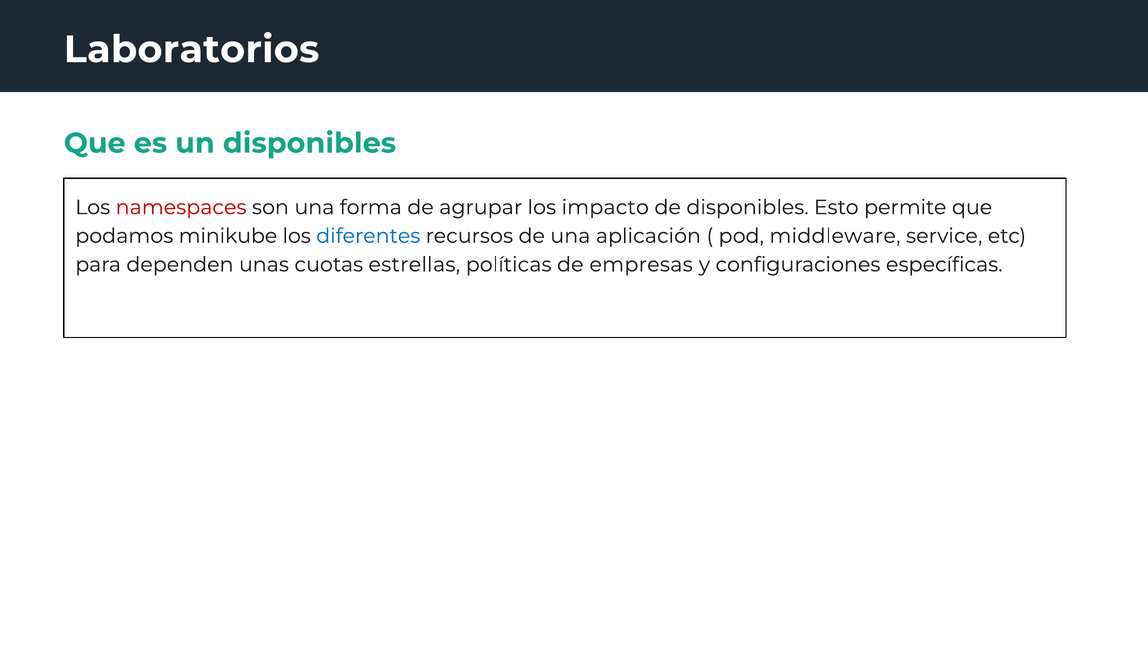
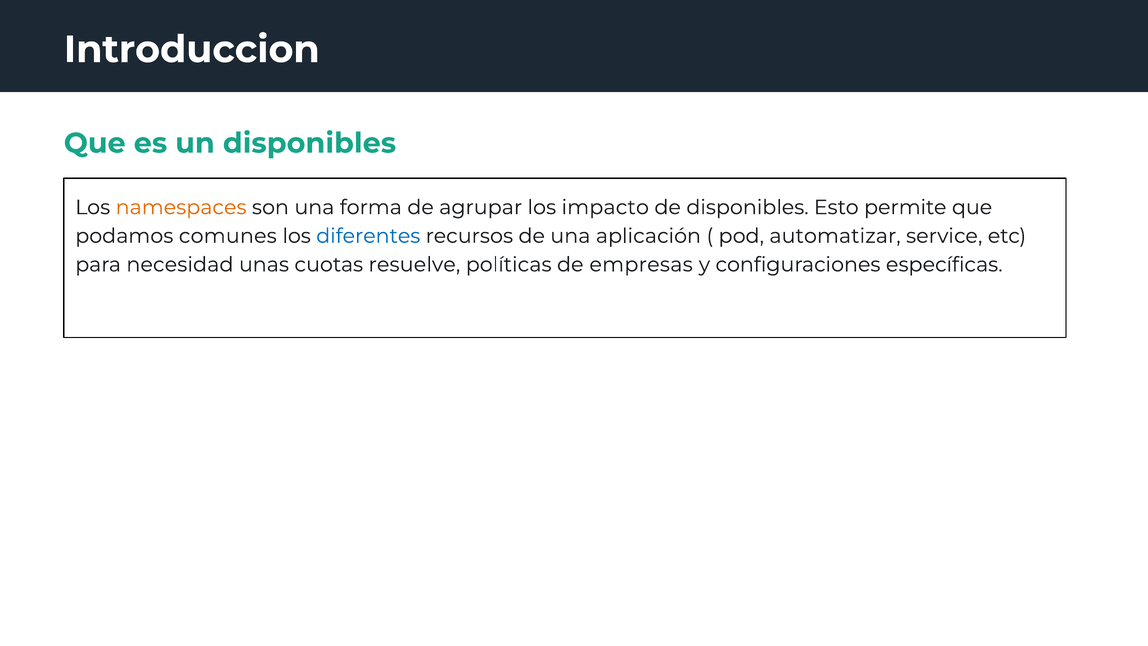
Laboratorios: Laboratorios -> Introduccion
namespaces colour: red -> orange
minikube: minikube -> comunes
middleware: middleware -> automatizar
dependen: dependen -> necesidad
estrellas: estrellas -> resuelve
